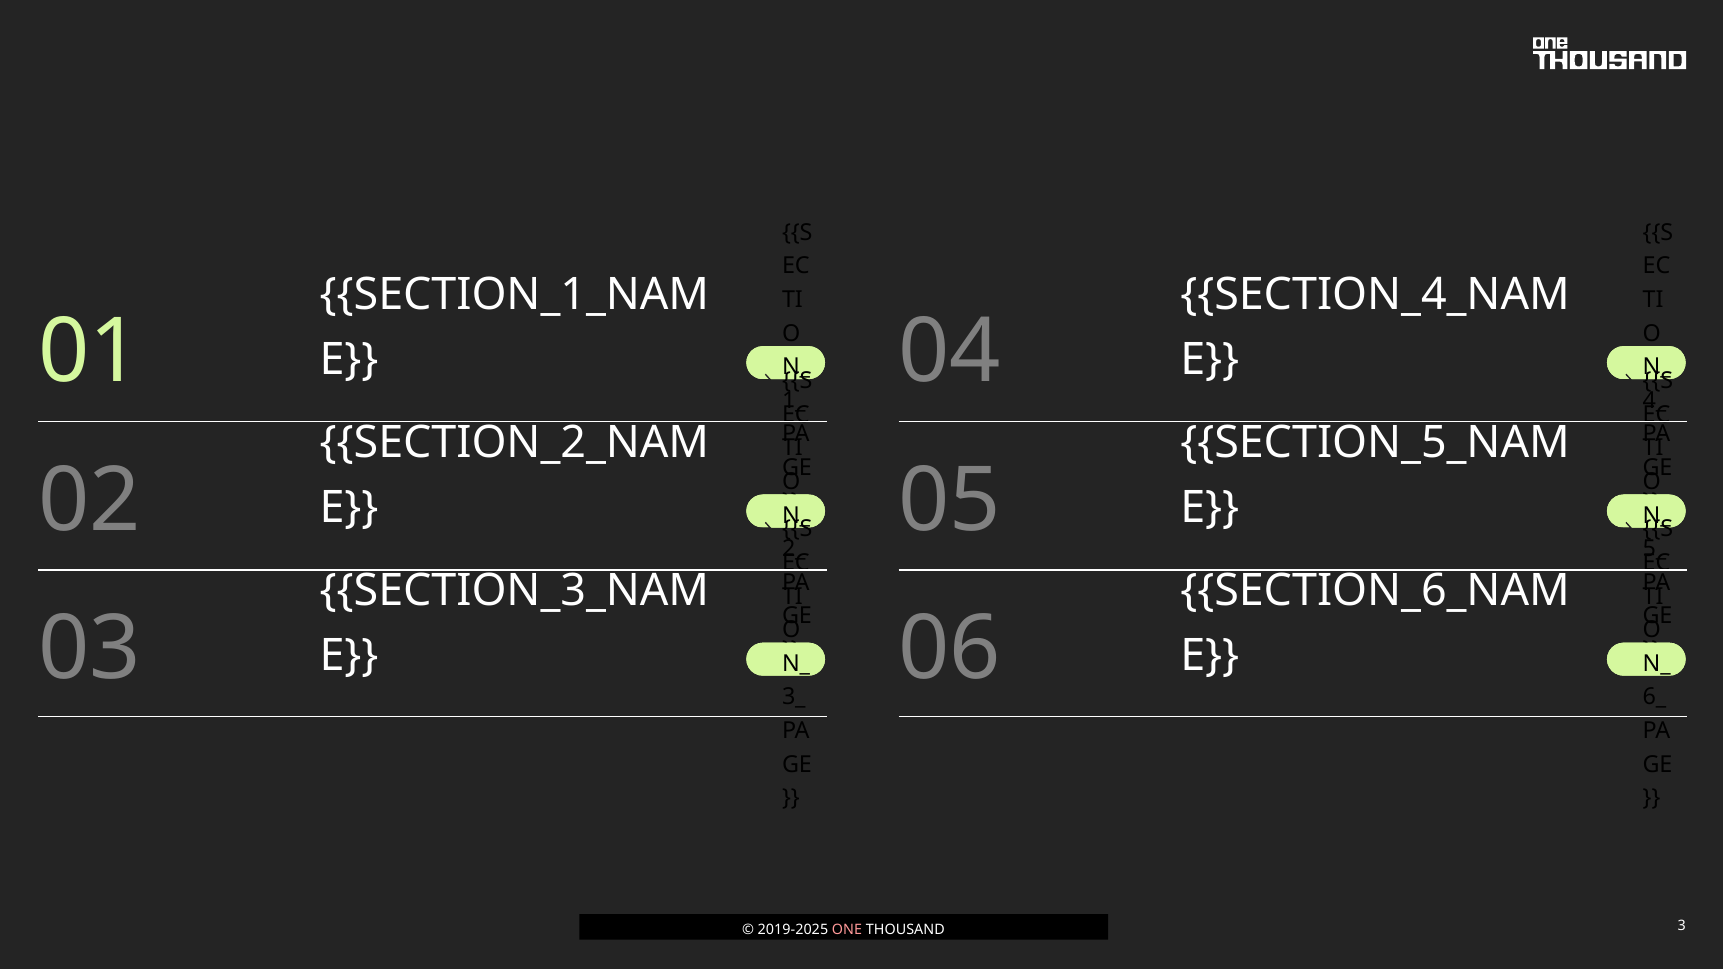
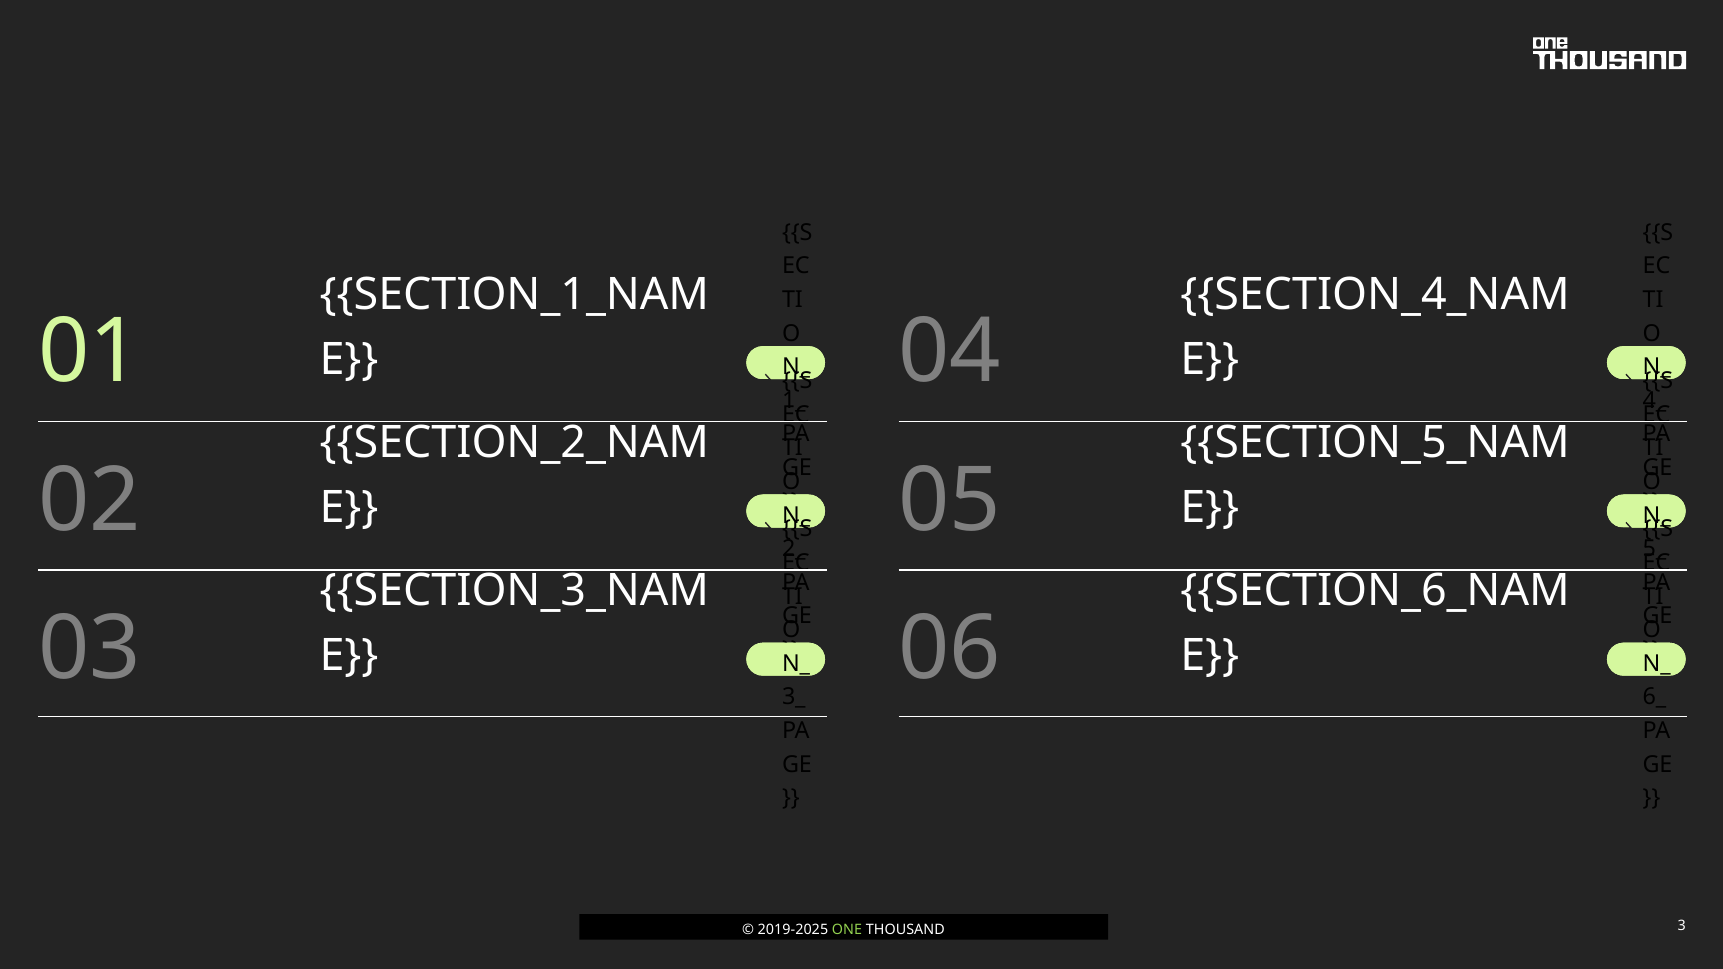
ONE at (847, 930) colour: pink -> light green
